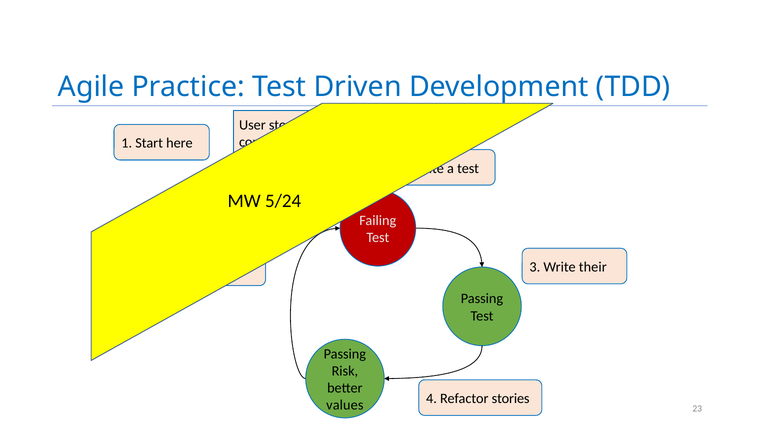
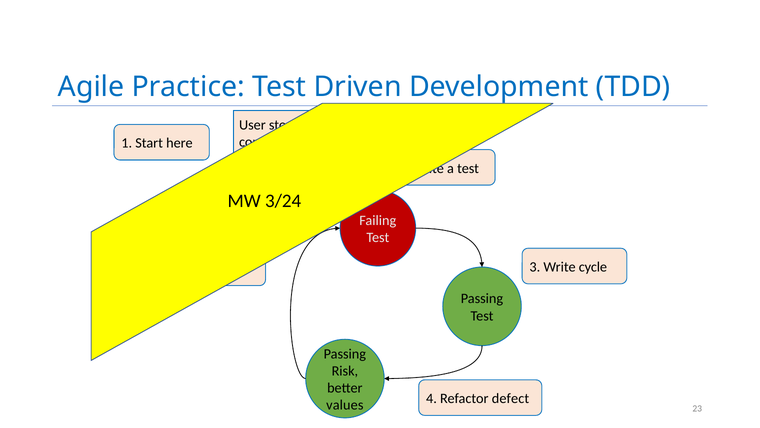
5/24: 5/24 -> 3/24
their: their -> cycle
stories: stories -> defect
